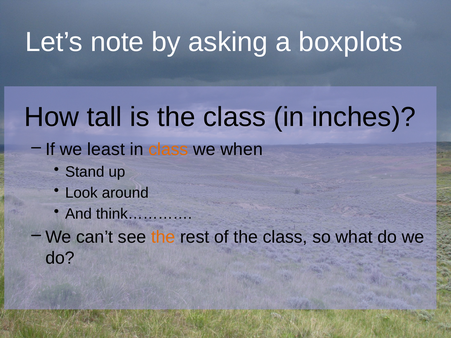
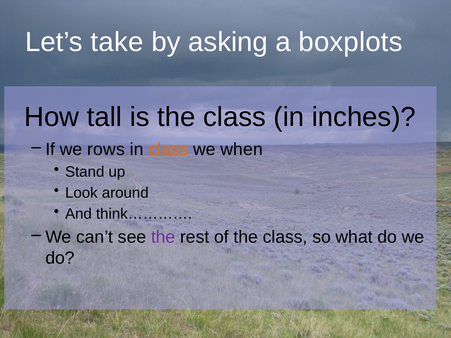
note: note -> take
least: least -> rows
the at (163, 237) colour: orange -> purple
